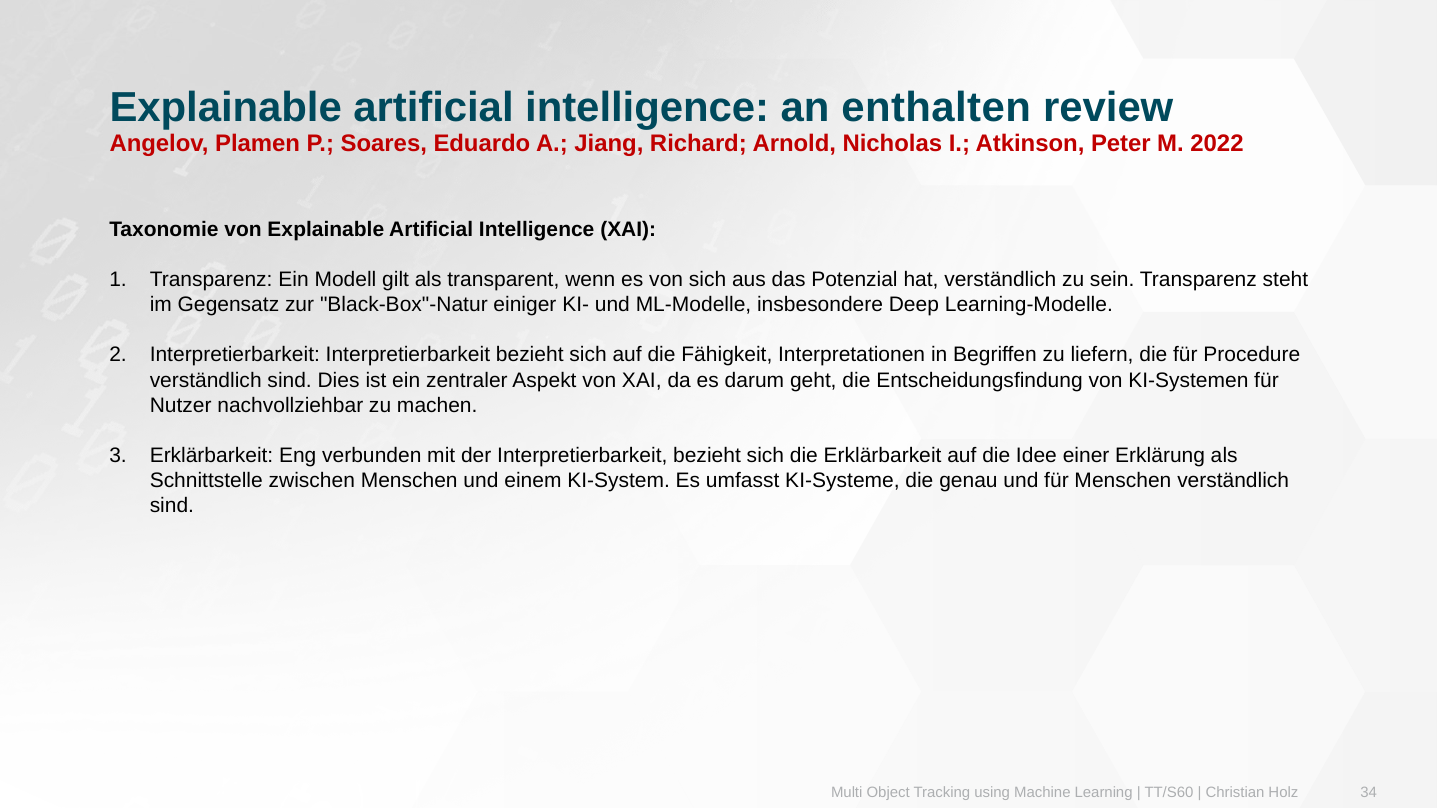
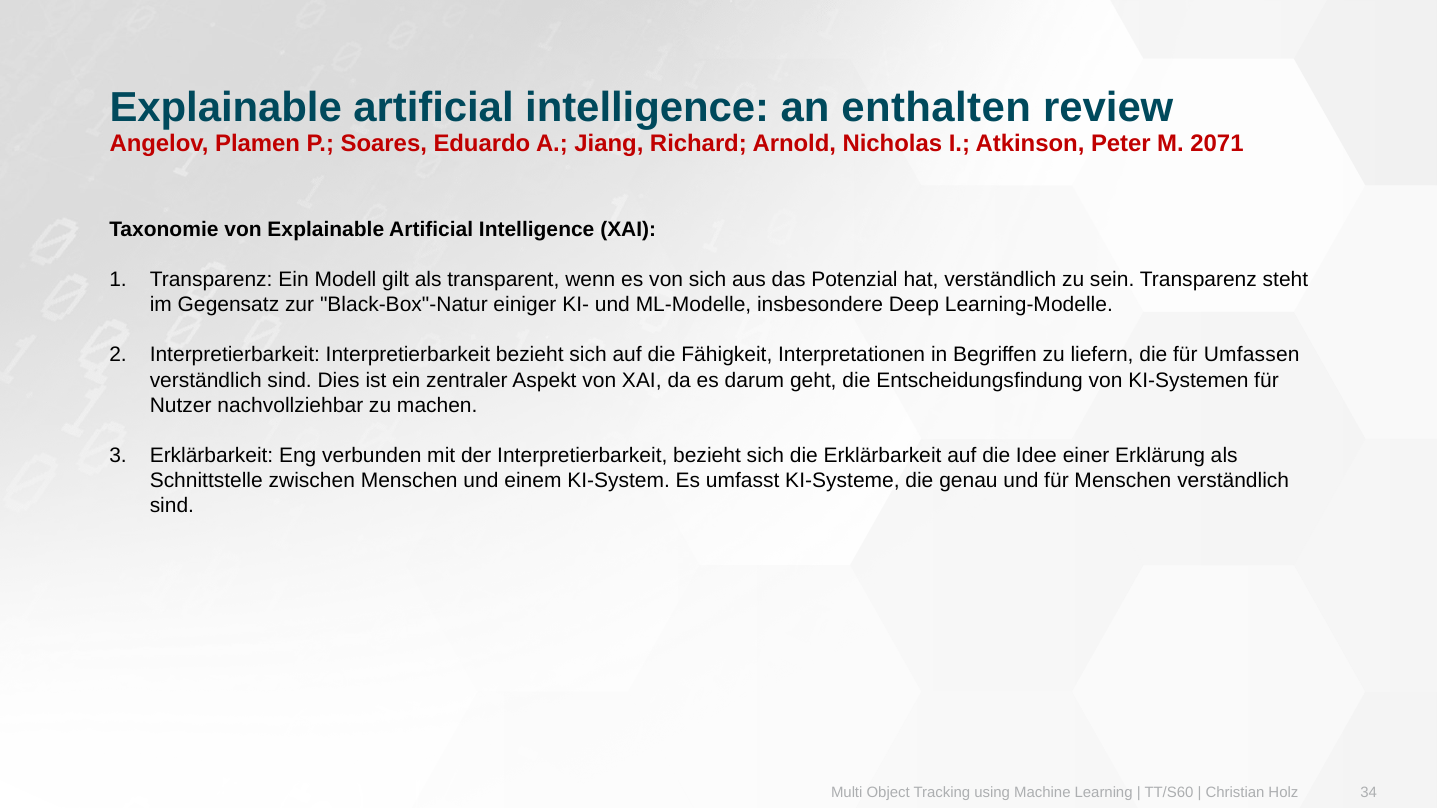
2022: 2022 -> 2071
Procedure: Procedure -> Umfassen
